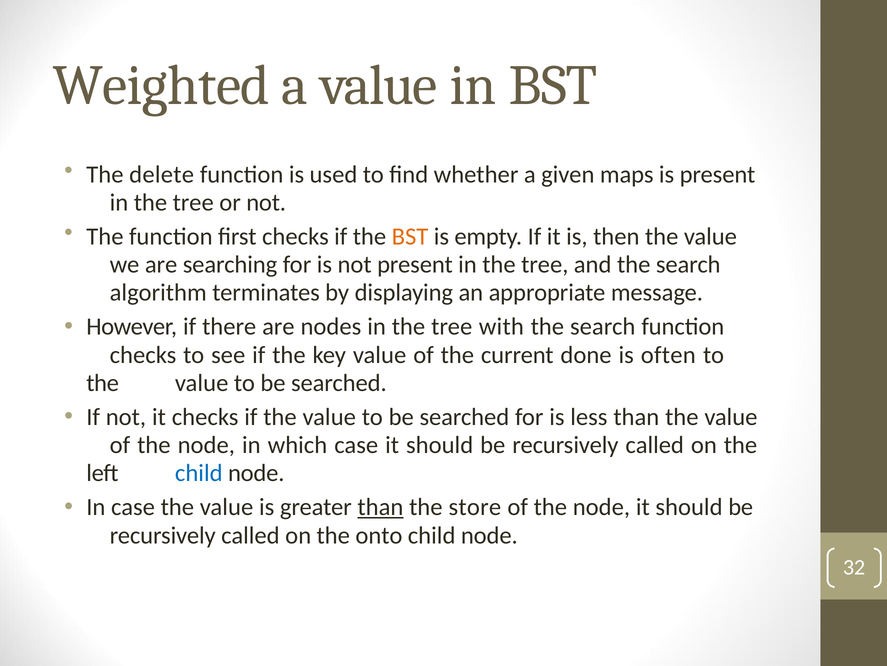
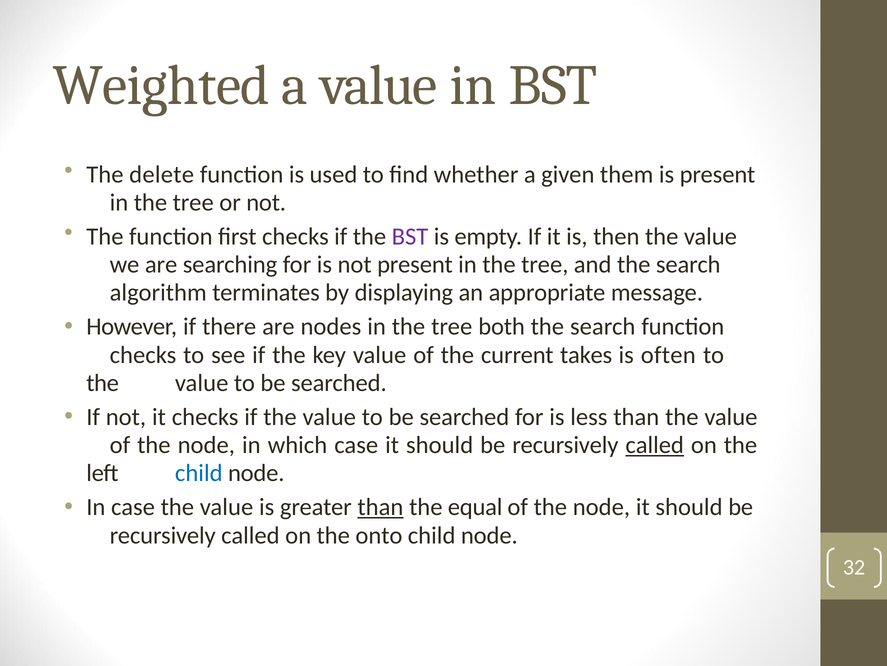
maps: maps -> them
BST at (410, 236) colour: orange -> purple
with: with -> both
done: done -> takes
called at (655, 445) underline: none -> present
store: store -> equal
